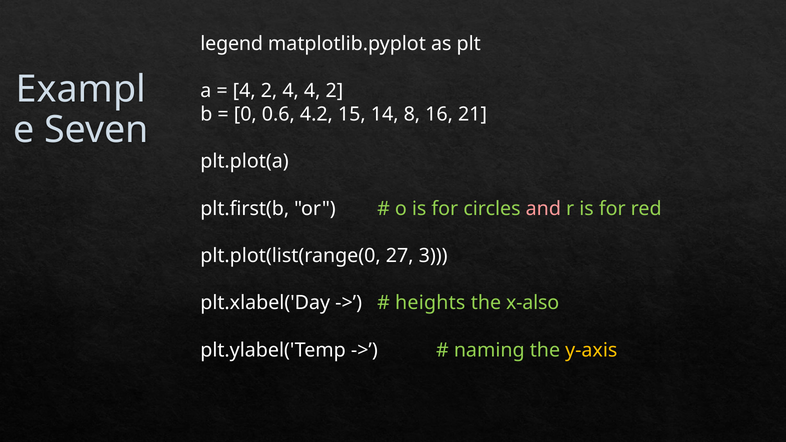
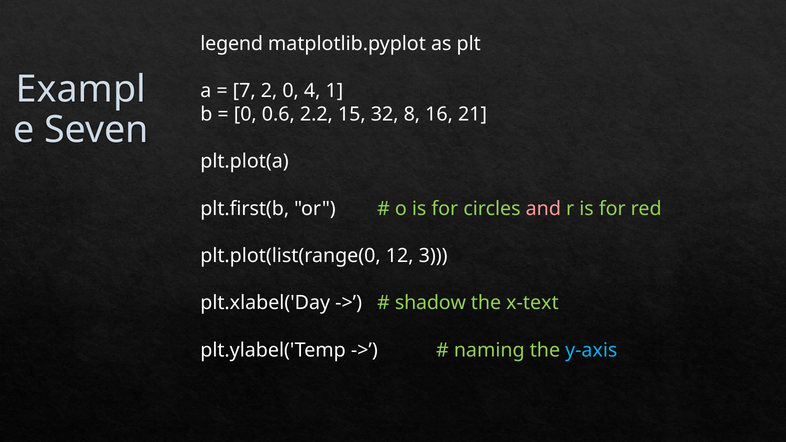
4 at (244, 91): 4 -> 7
2 4: 4 -> 0
2 at (334, 91): 2 -> 1
4.2: 4.2 -> 2.2
14: 14 -> 32
27: 27 -> 12
heights: heights -> shadow
x-also: x-also -> x-text
y-axis colour: yellow -> light blue
